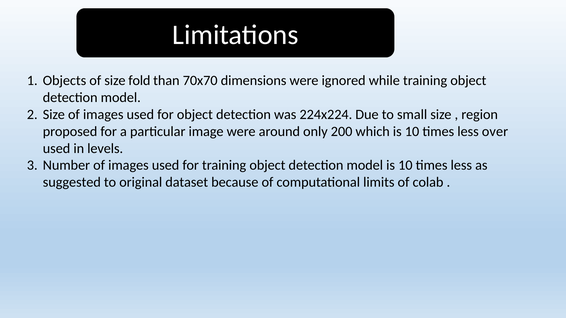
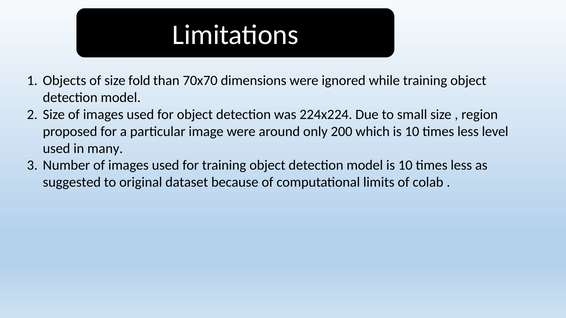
over: over -> level
levels: levels -> many
